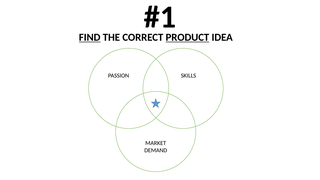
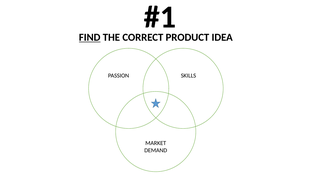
PRODUCT underline: present -> none
